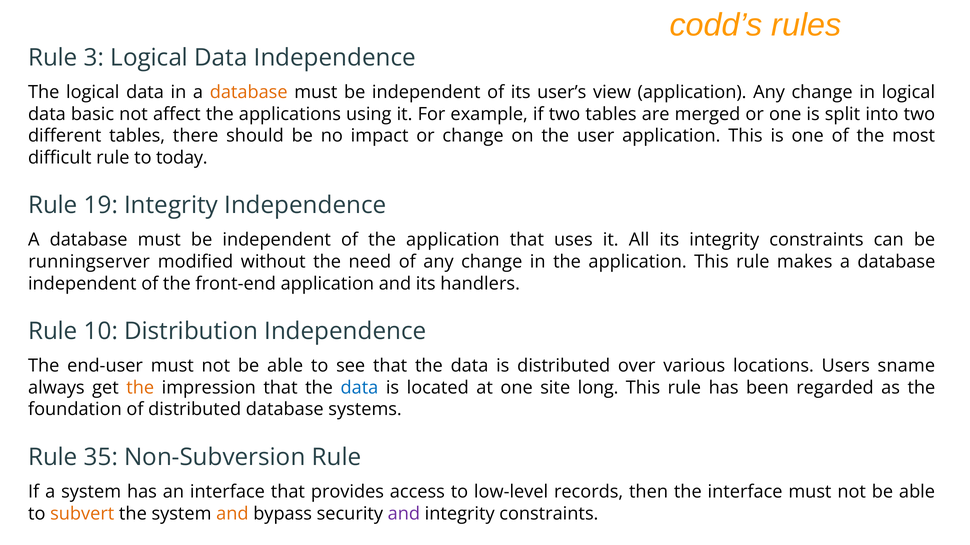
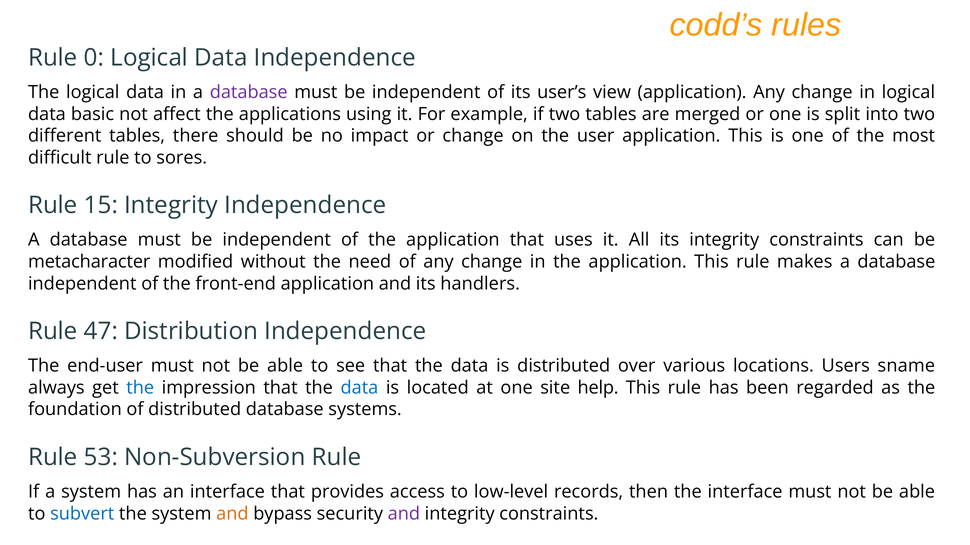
3: 3 -> 0
database at (249, 92) colour: orange -> purple
today: today -> sores
19: 19 -> 15
runningserver: runningserver -> metacharacter
10: 10 -> 47
the at (140, 388) colour: orange -> blue
long: long -> help
35: 35 -> 53
subvert colour: orange -> blue
